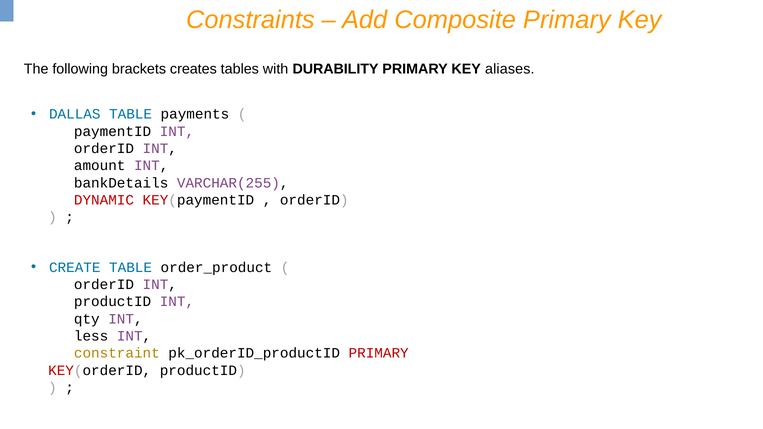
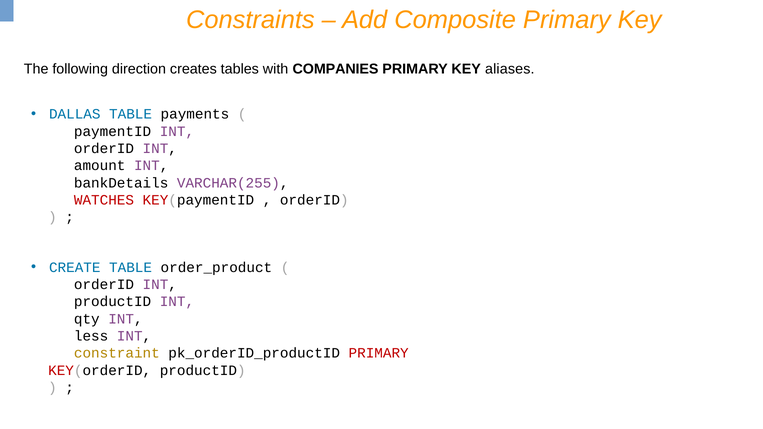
brackets: brackets -> direction
DURABILITY: DURABILITY -> COMPANIES
DYNAMIC: DYNAMIC -> WATCHES
